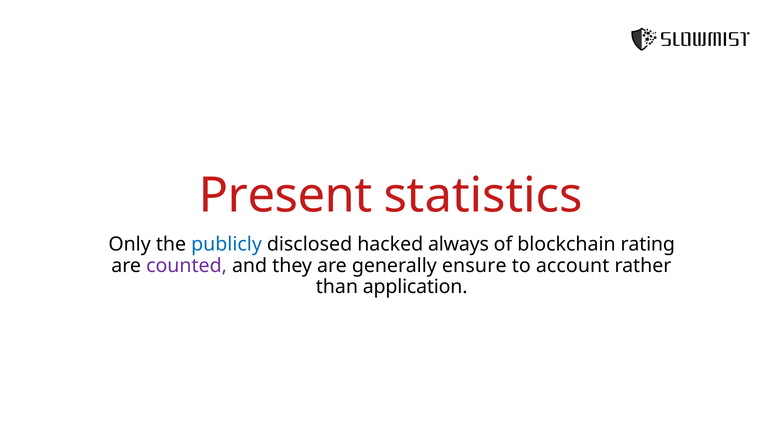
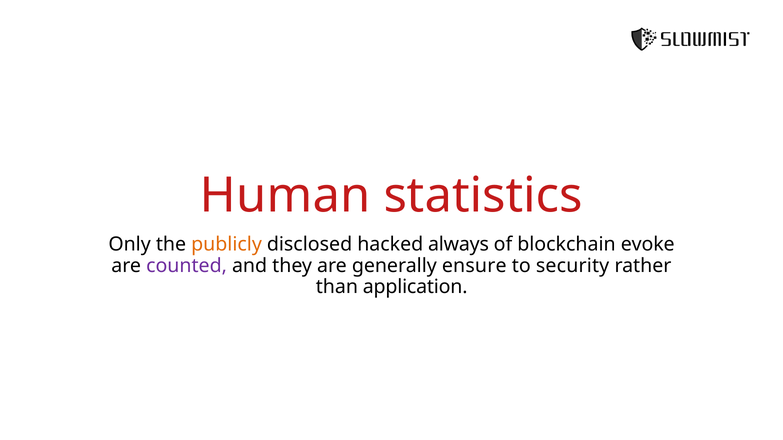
Present: Present -> Human
publicly colour: blue -> orange
rating: rating -> evoke
account: account -> security
